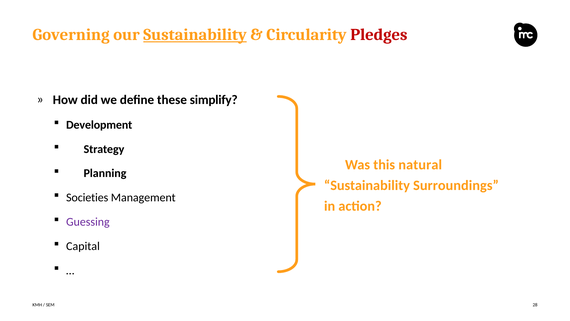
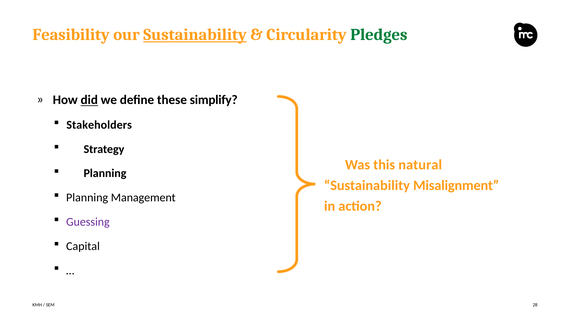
Governing: Governing -> Feasibility
Pledges colour: red -> green
did underline: none -> present
Development: Development -> Stakeholders
Surroundings: Surroundings -> Misalignment
Societies: Societies -> Planning
